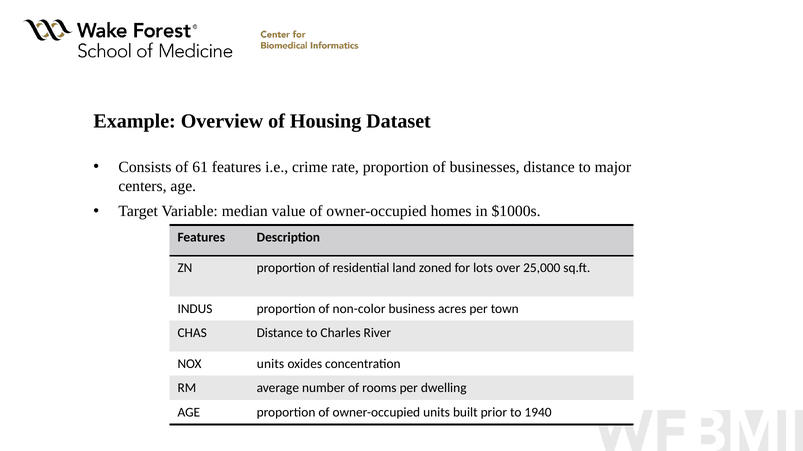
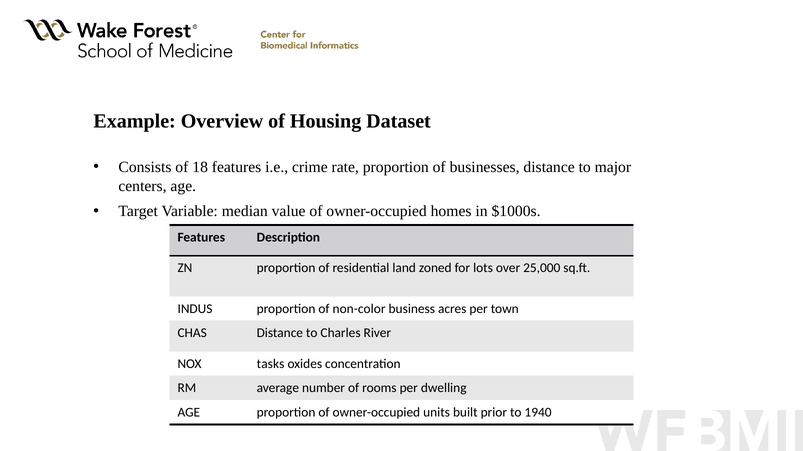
61: 61 -> 18
NOX units: units -> tasks
